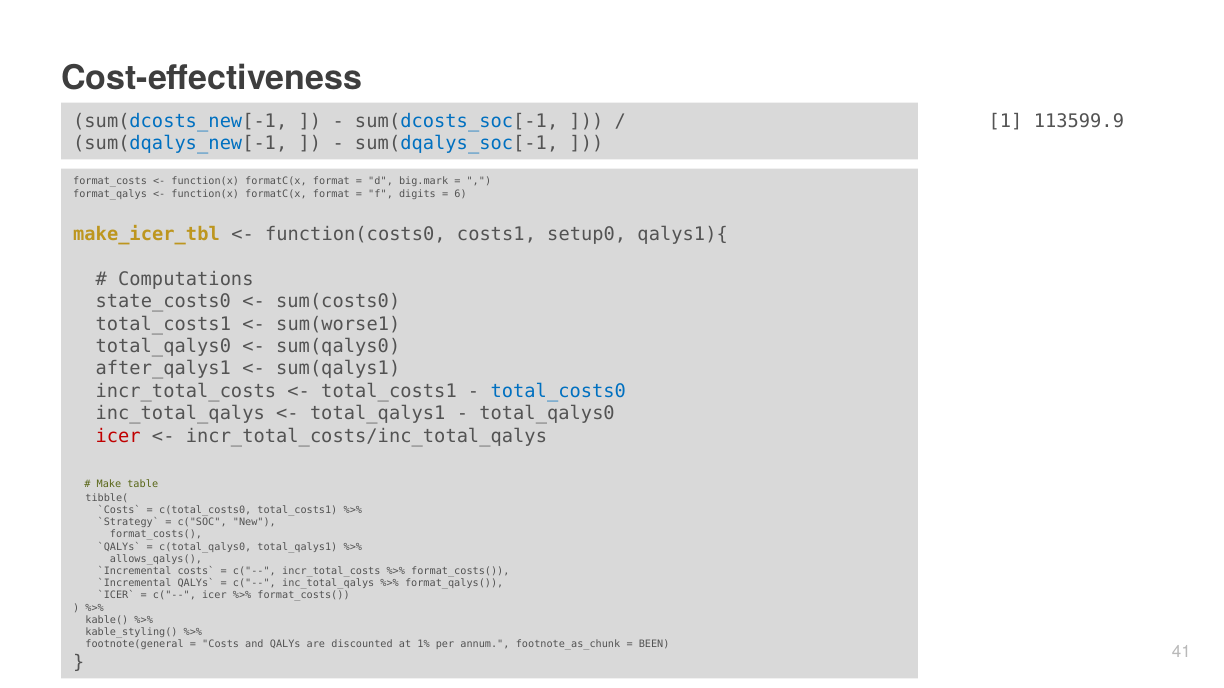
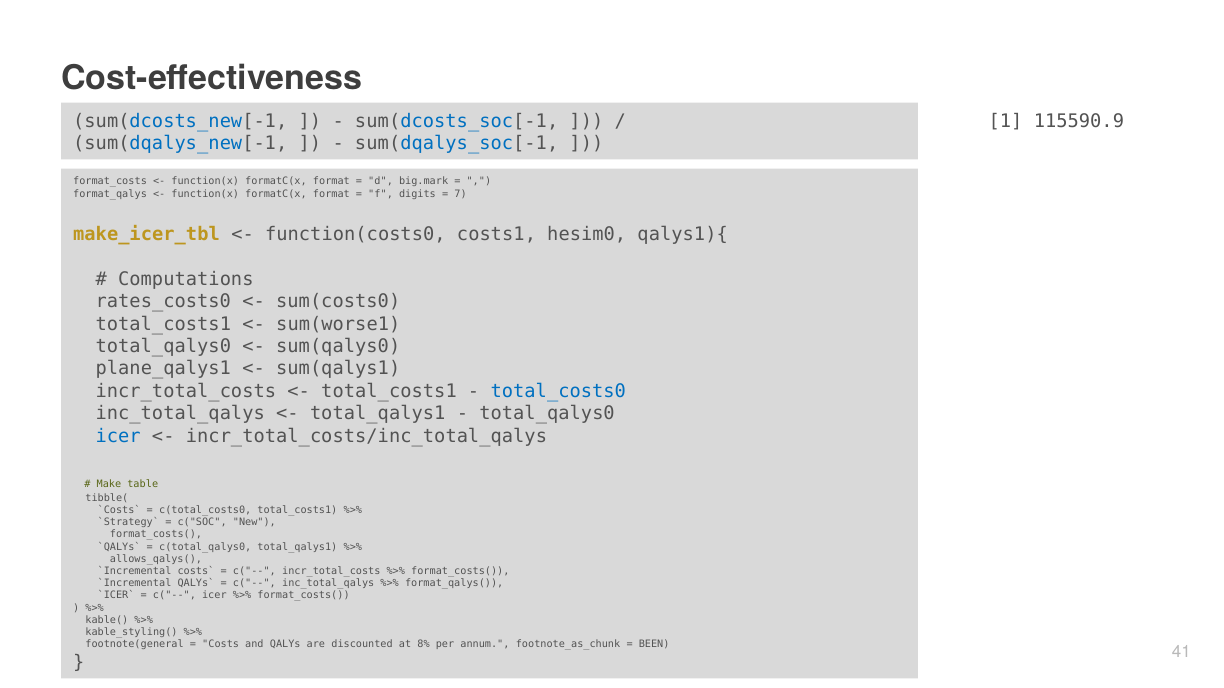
113599.9: 113599.9 -> 115590.9
6: 6 -> 7
setup0: setup0 -> hesim0
state_costs0: state_costs0 -> rates_costs0
after_qalys1: after_qalys1 -> plane_qalys1
icer at (118, 436) colour: red -> blue
1%: 1% -> 8%
